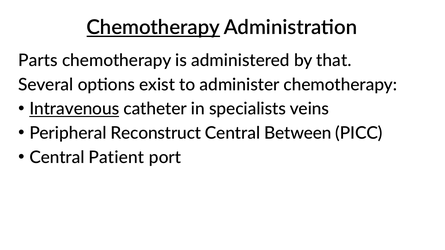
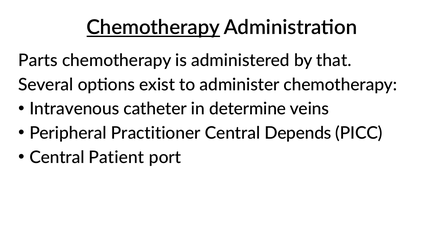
Intravenous underline: present -> none
specialists: specialists -> determine
Reconstruct: Reconstruct -> Practitioner
Between: Between -> Depends
